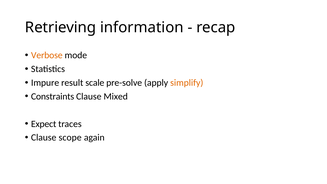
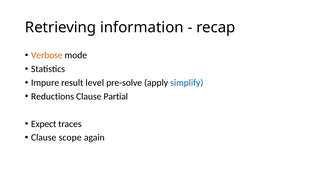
scale: scale -> level
simplify colour: orange -> blue
Constraints: Constraints -> Reductions
Mixed: Mixed -> Partial
